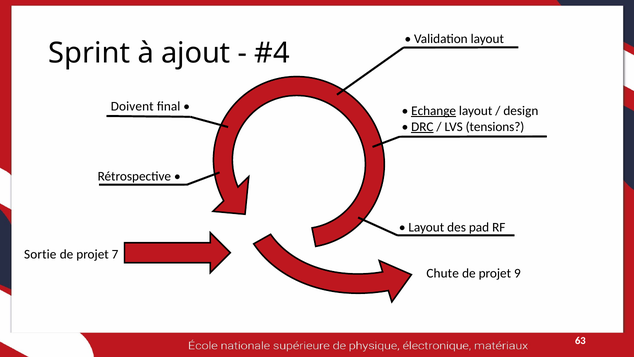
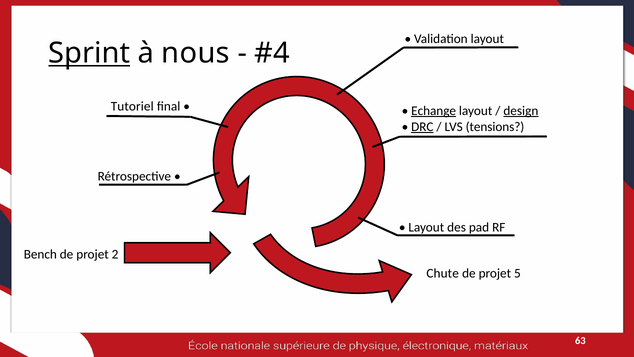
Sprint underline: none -> present
ajout: ajout -> nous
Doivent: Doivent -> Tutoriel
design underline: none -> present
Sortie: Sortie -> Bench
7: 7 -> 2
9: 9 -> 5
